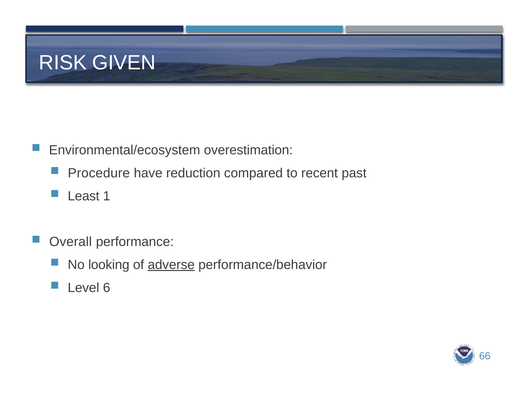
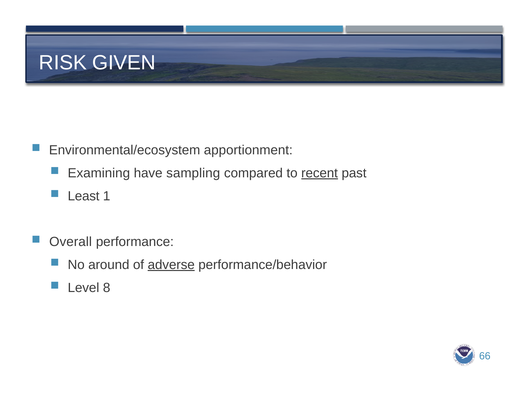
overestimation: overestimation -> apportionment
Procedure: Procedure -> Examining
reduction: reduction -> sampling
recent underline: none -> present
looking: looking -> around
6: 6 -> 8
